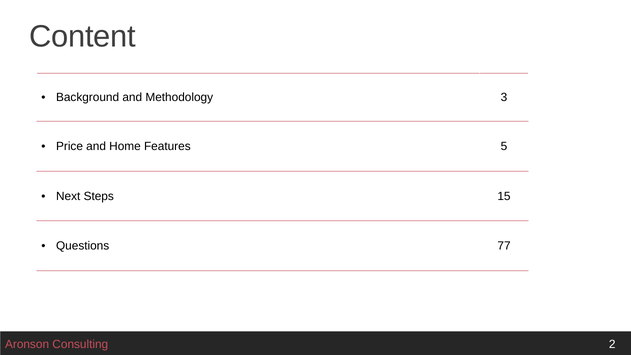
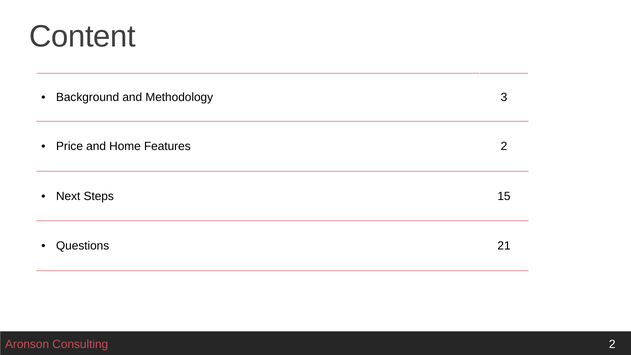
Features 5: 5 -> 2
77: 77 -> 21
